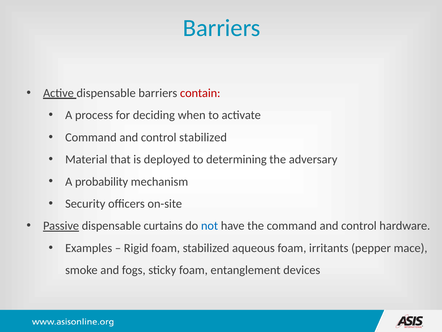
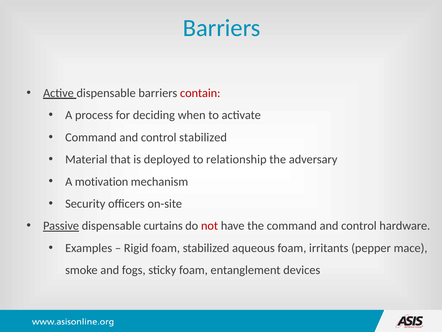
determining: determining -> relationship
probability: probability -> motivation
not colour: blue -> red
